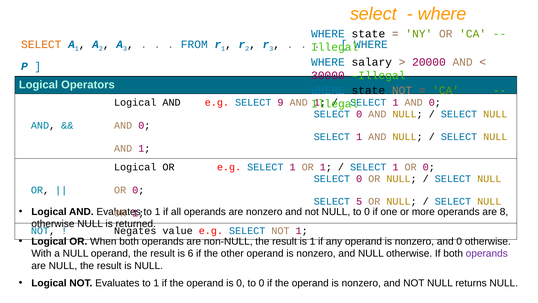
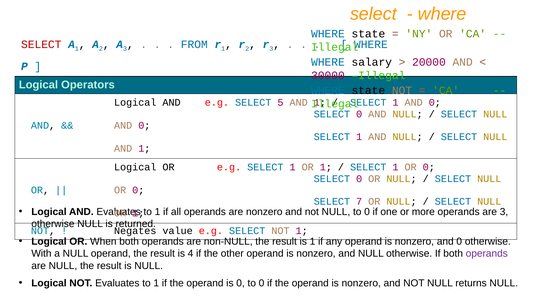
SELECT at (41, 44) colour: orange -> red
9: 9 -> 5
5: 5 -> 7
are 8: 8 -> 3
6: 6 -> 4
